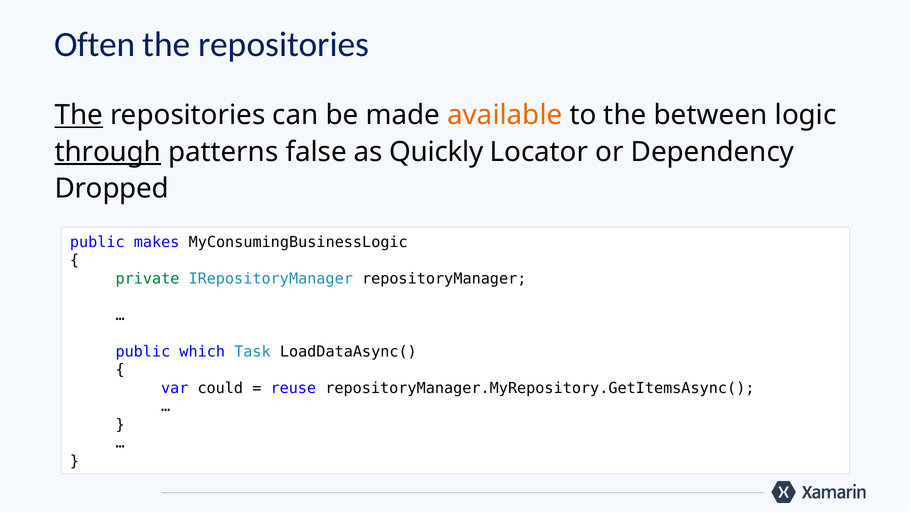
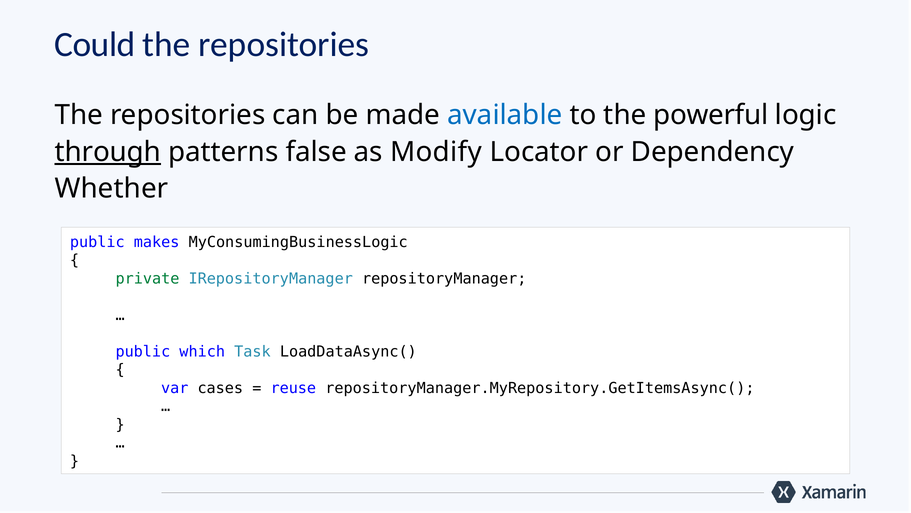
Often: Often -> Could
The at (79, 115) underline: present -> none
available colour: orange -> blue
between: between -> powerful
Quickly: Quickly -> Modify
Dropped: Dropped -> Whether
could: could -> cases
